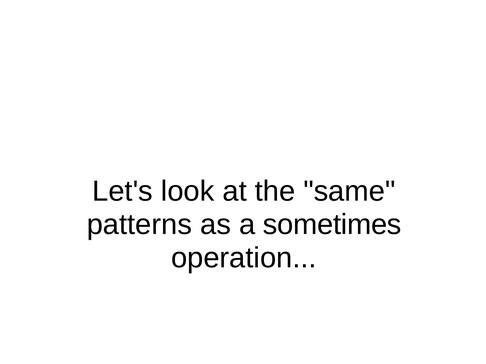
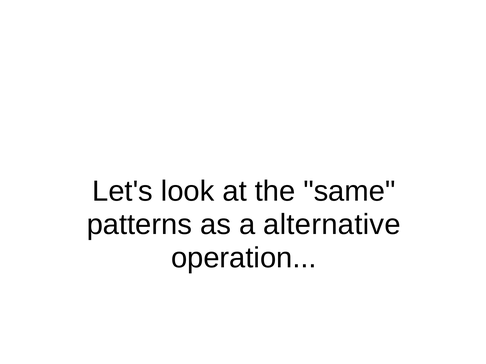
sometimes: sometimes -> alternative
